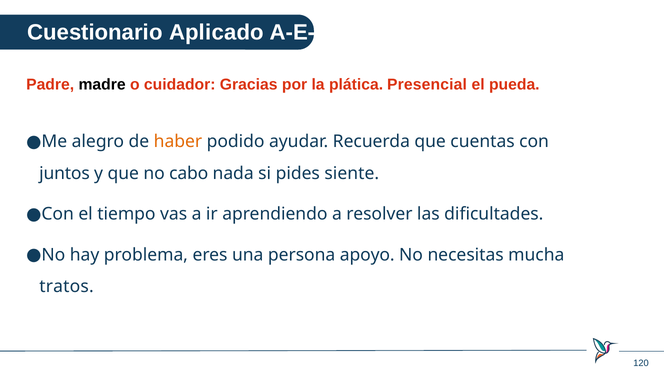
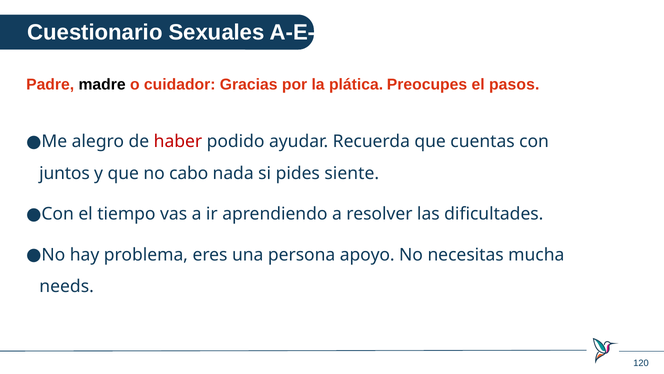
Aplicado: Aplicado -> Sexuales
Presencial: Presencial -> Preocupes
pueda: pueda -> pasos
haber colour: orange -> red
tratos: tratos -> needs
